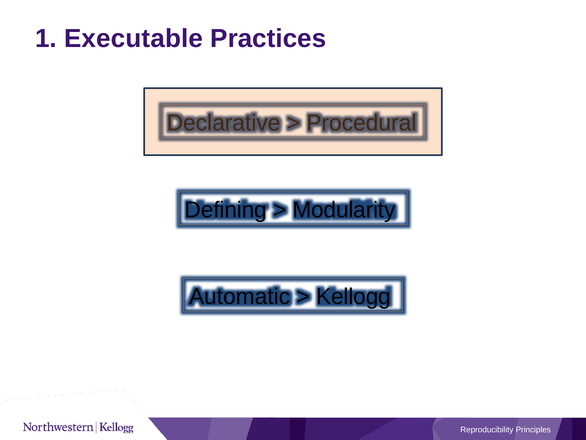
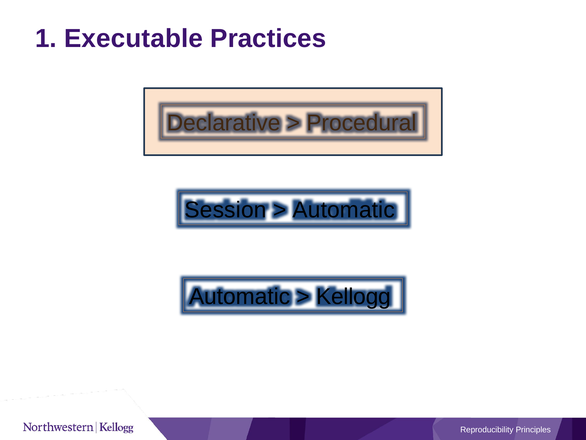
Defining: Defining -> Session
Modularity at (344, 210): Modularity -> Automatic
